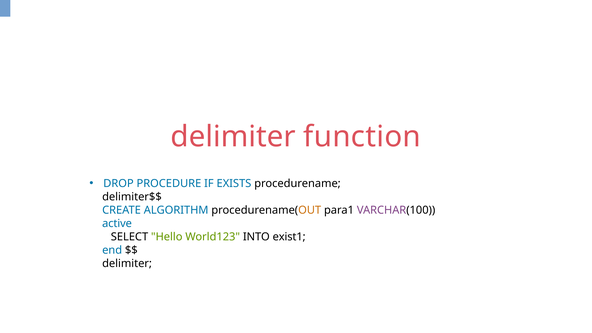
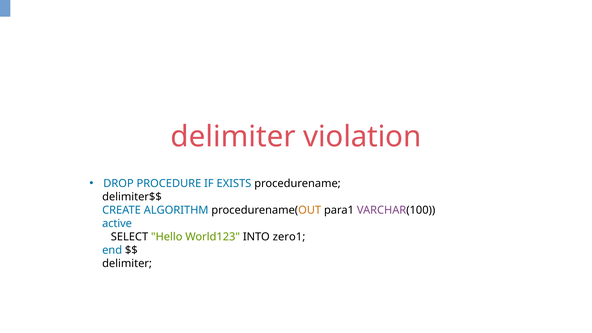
function: function -> violation
exist1: exist1 -> zero1
